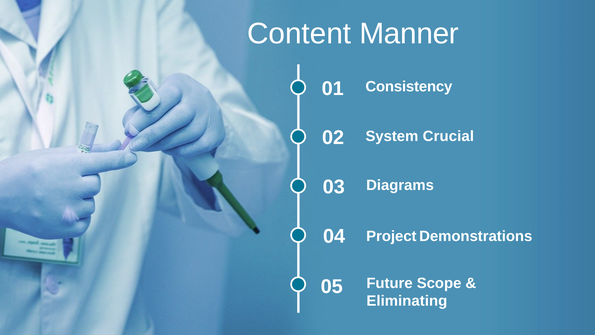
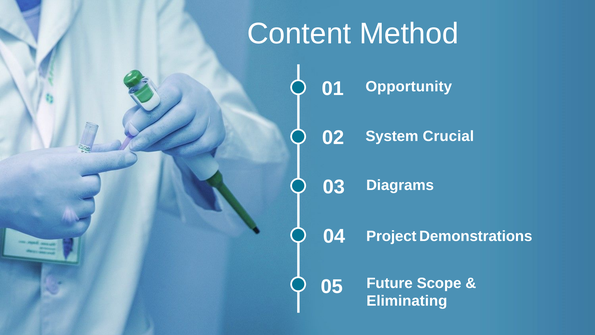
Manner: Manner -> Method
Consistency: Consistency -> Opportunity
